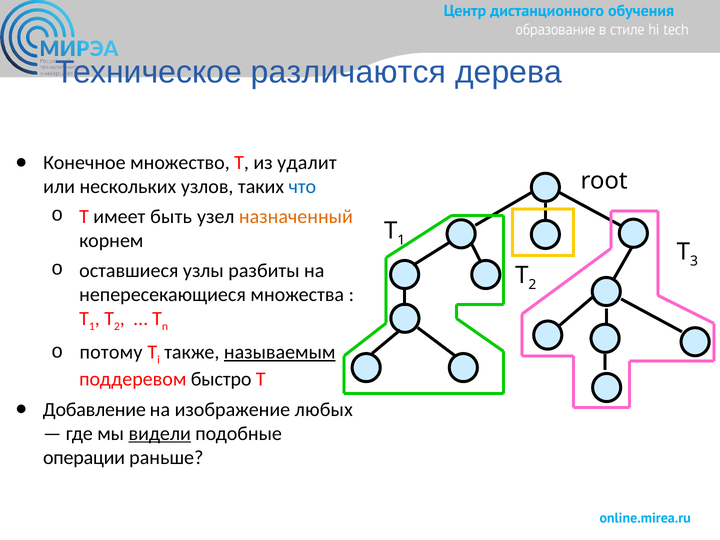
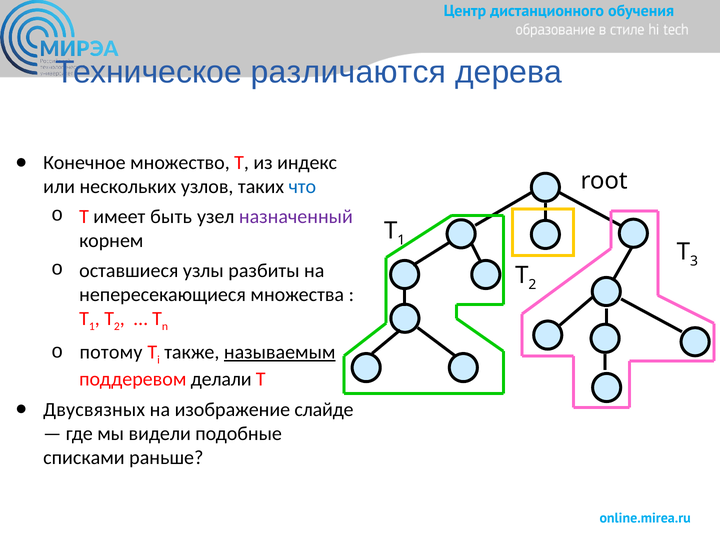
удалит: удалит -> индекс
назначенный colour: orange -> purple
быстро: быстро -> делали
Добавление: Добавление -> Двусвязных
любых: любых -> слайде
видели underline: present -> none
операции: операции -> списками
